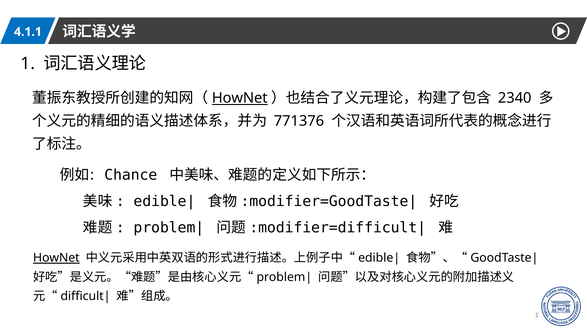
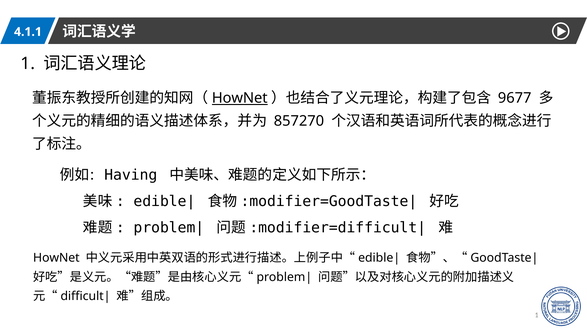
2340: 2340 -> 9677
771376: 771376 -> 857270
Chance: Chance -> Having
HowNet at (56, 258) underline: present -> none
